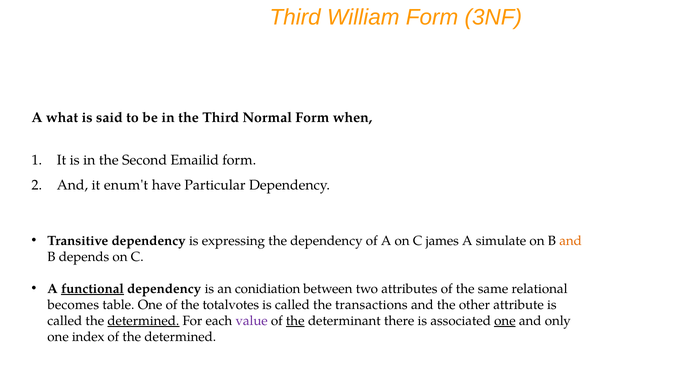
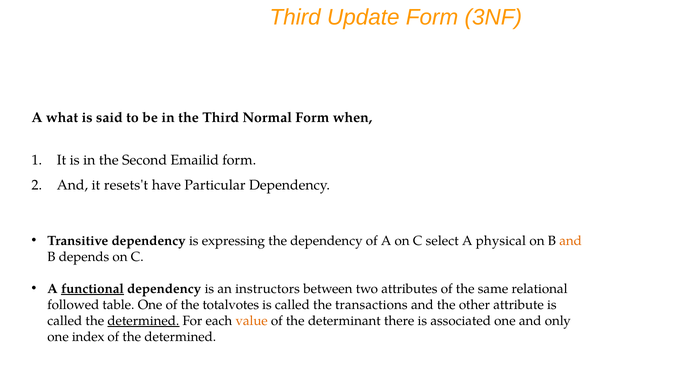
William: William -> Update
enum't: enum't -> resets't
james: james -> select
simulate: simulate -> physical
conidiation: conidiation -> instructors
becomes: becomes -> followed
value colour: purple -> orange
the at (295, 321) underline: present -> none
one at (505, 321) underline: present -> none
